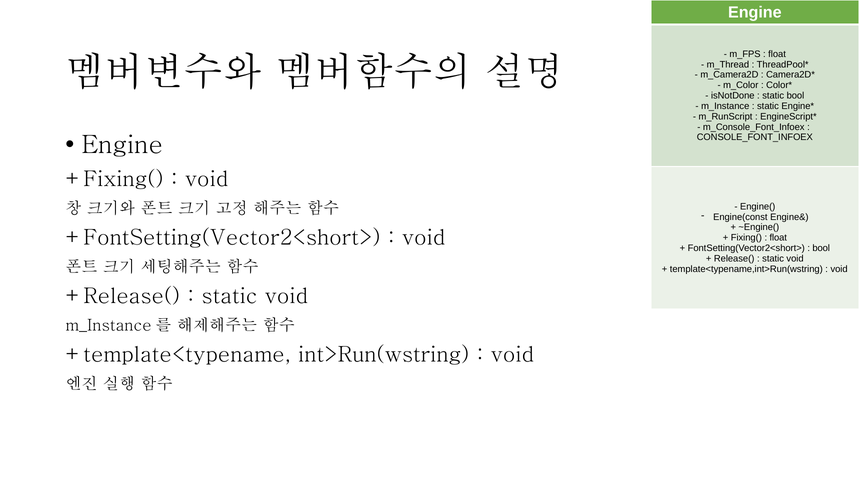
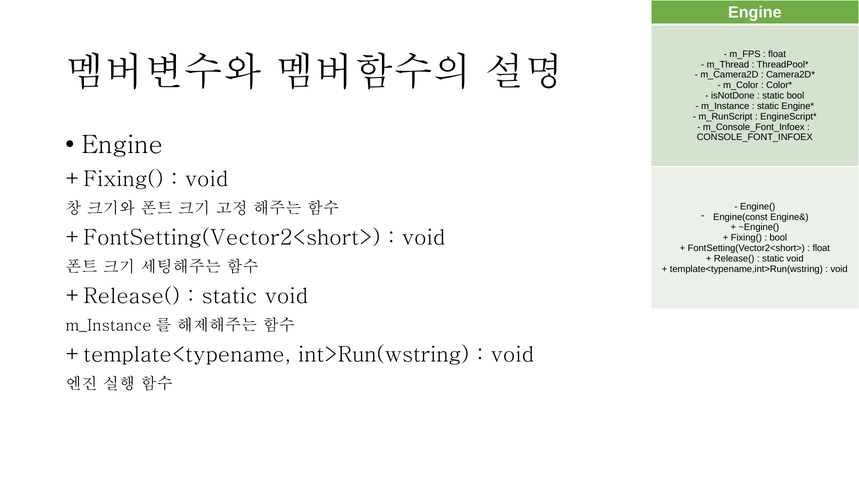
float at (778, 238): float -> bool
bool at (821, 248): bool -> float
